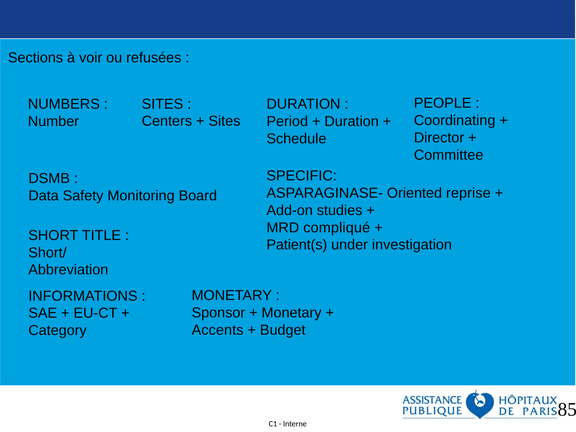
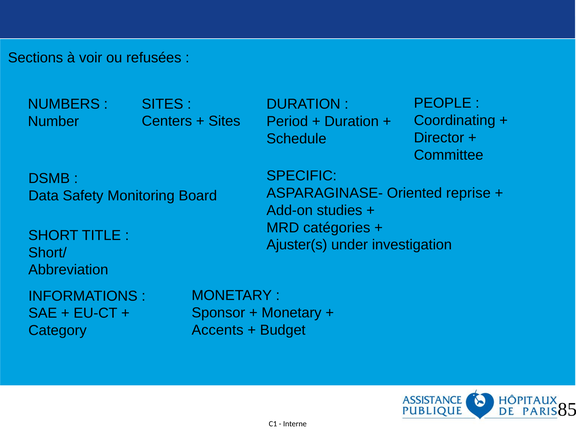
compliqué: compliqué -> catégories
Patient(s: Patient(s -> Ajuster(s
